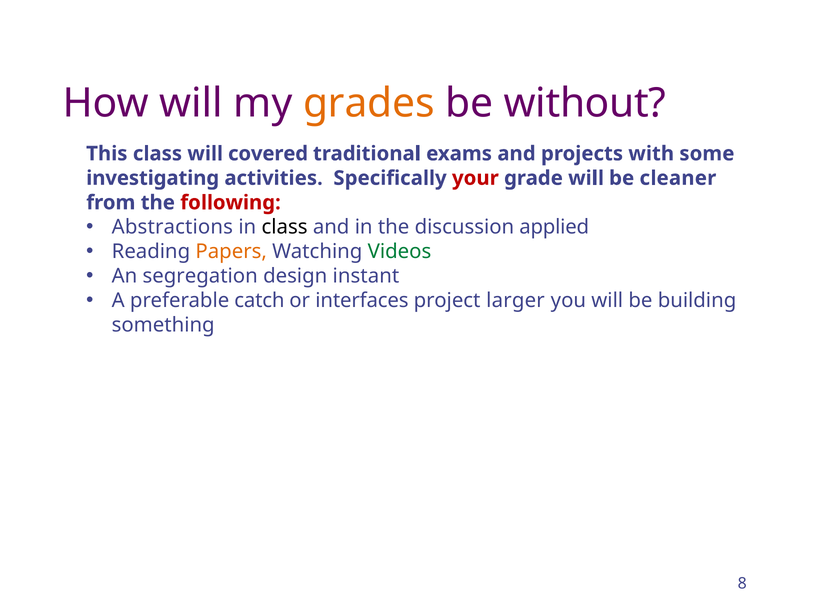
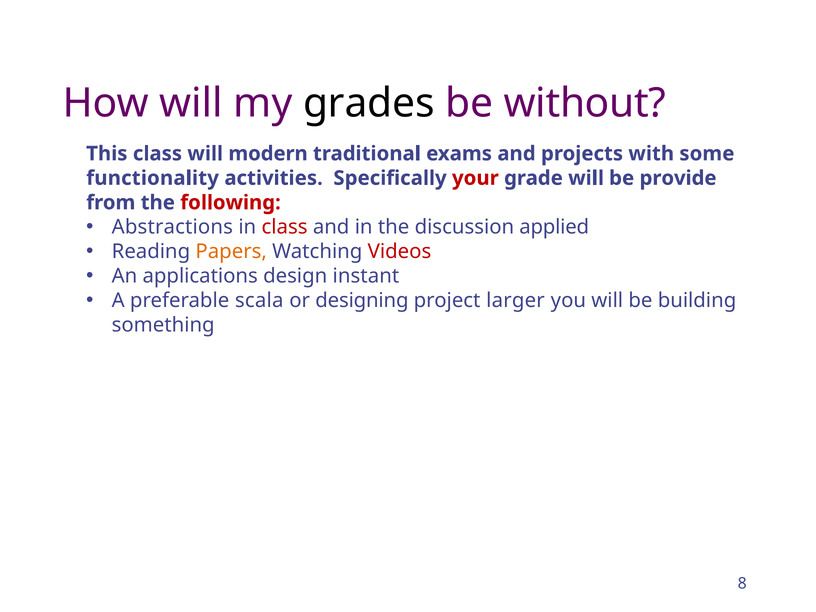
grades colour: orange -> black
covered: covered -> modern
investigating: investigating -> functionality
cleaner: cleaner -> provide
class at (285, 227) colour: black -> red
Videos colour: green -> red
segregation: segregation -> applications
catch: catch -> scala
interfaces: interfaces -> designing
